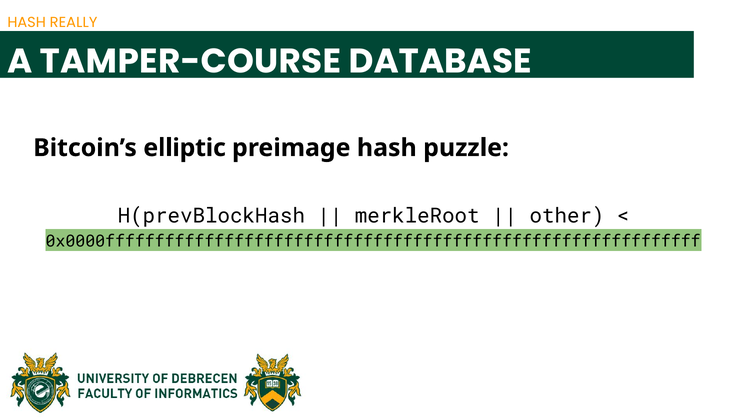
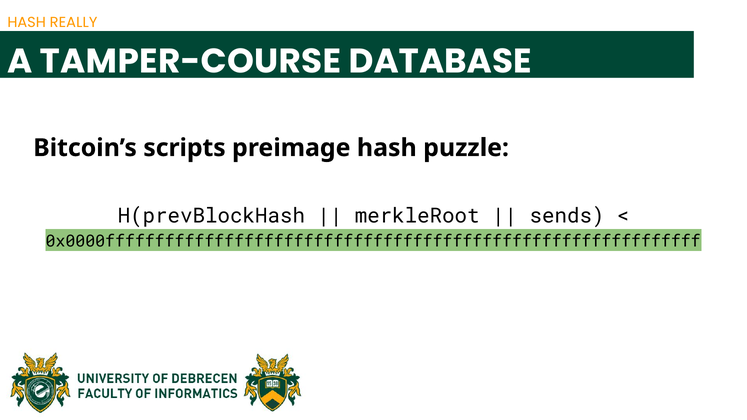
elliptic: elliptic -> scripts
other: other -> sends
